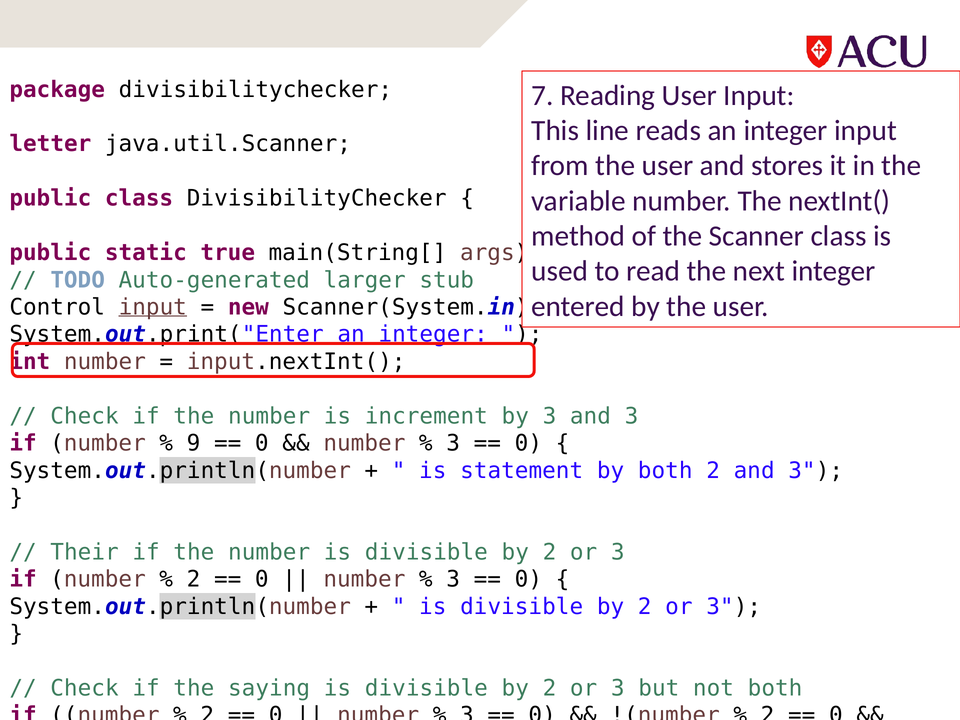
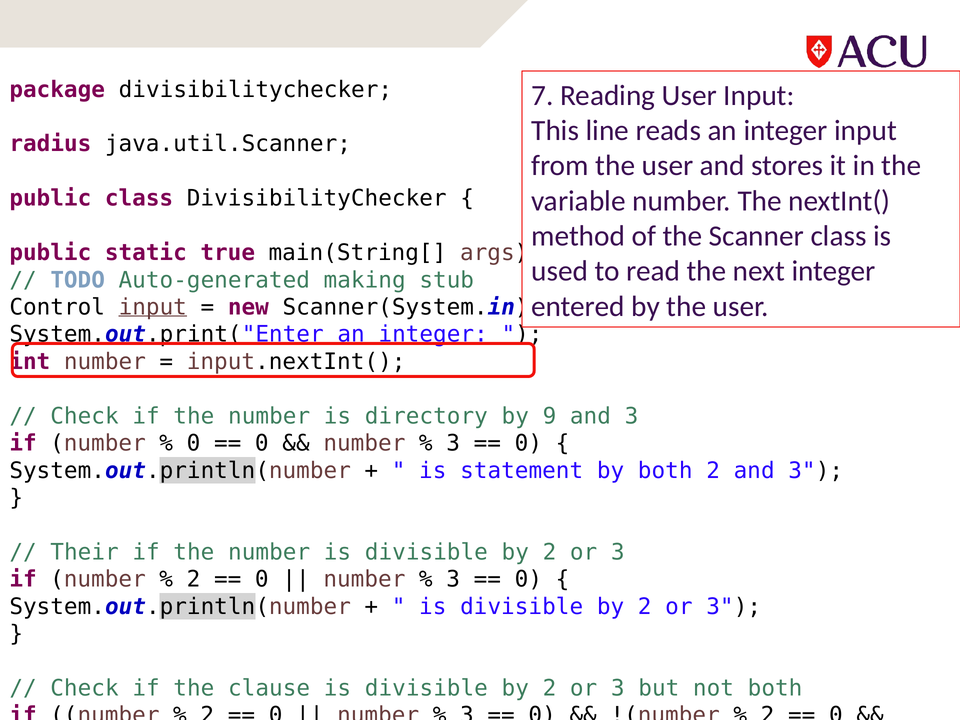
letter: letter -> radius
larger: larger -> making
increment: increment -> directory
by 3: 3 -> 9
9 at (194, 443): 9 -> 0
saying: saying -> clause
